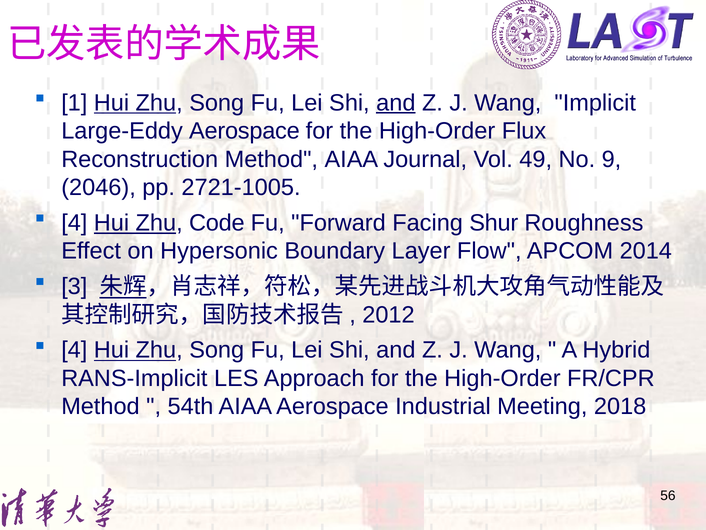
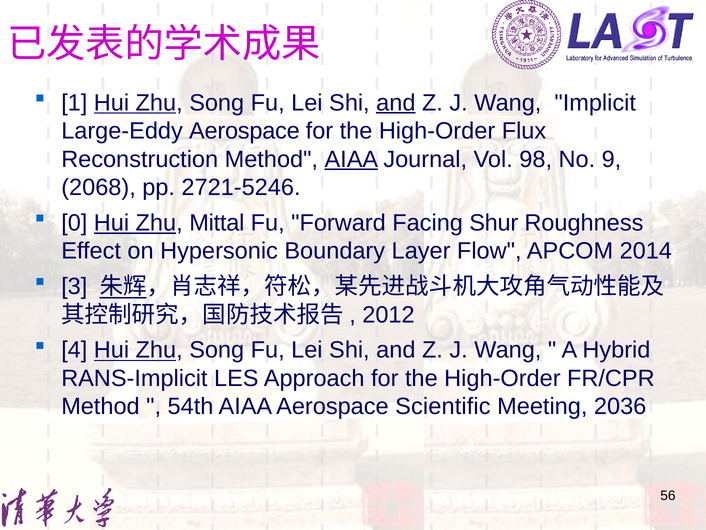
AIAA at (351, 159) underline: none -> present
49: 49 -> 98
2046: 2046 -> 2068
2721-1005: 2721-1005 -> 2721-5246
4 at (74, 223): 4 -> 0
Code: Code -> Mittal
Industrial: Industrial -> Scientific
2018: 2018 -> 2036
